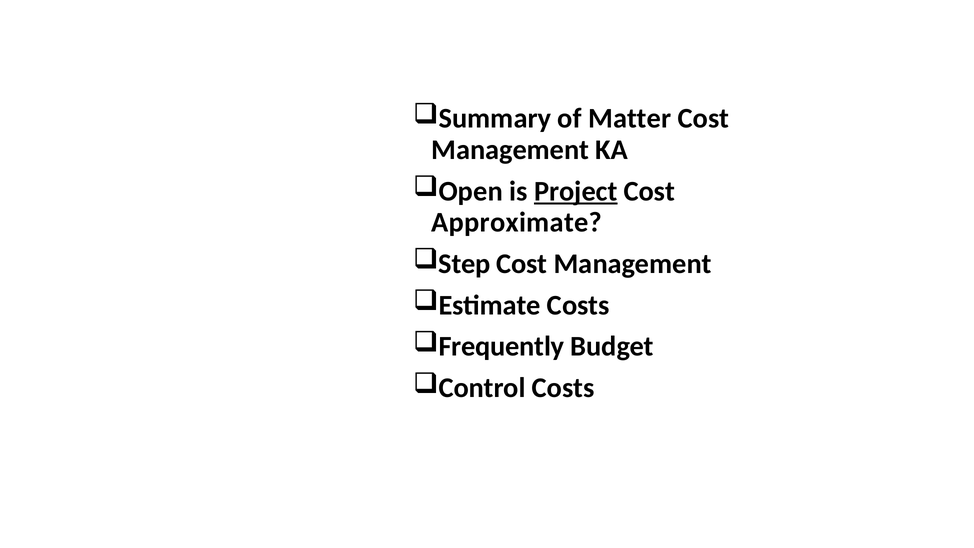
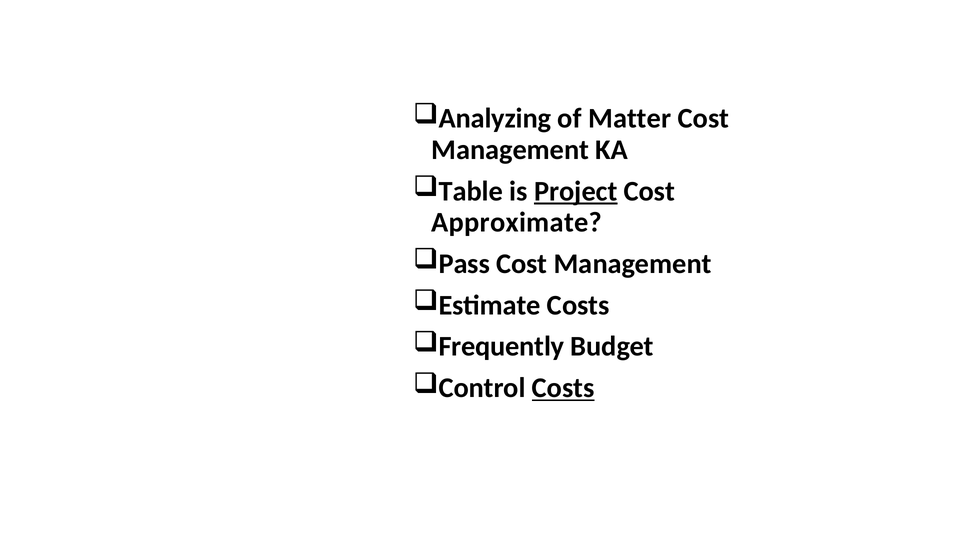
Summary: Summary -> Analyzing
Open: Open -> Table
Step: Step -> Pass
Costs at (563, 388) underline: none -> present
